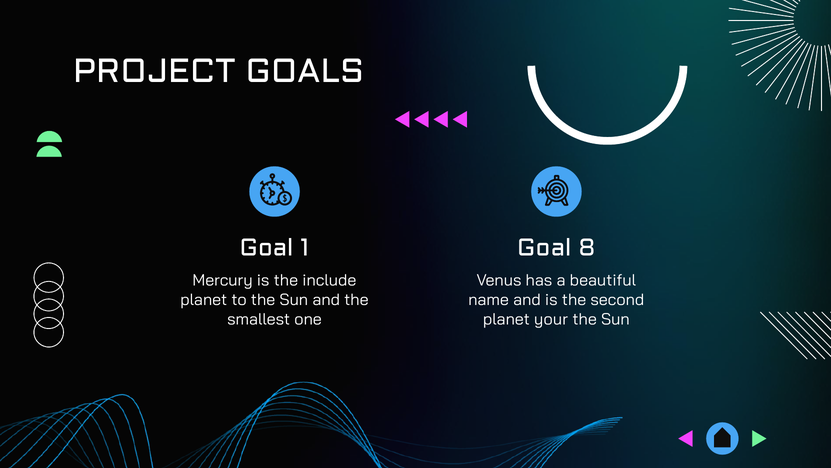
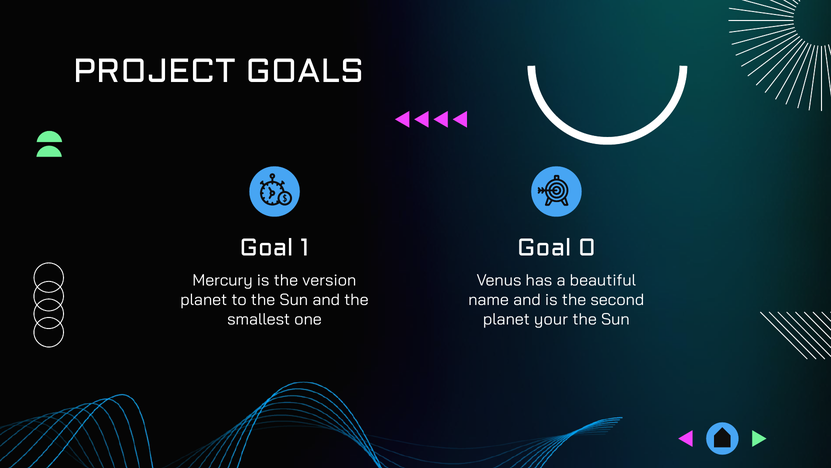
8: 8 -> 0
include: include -> version
